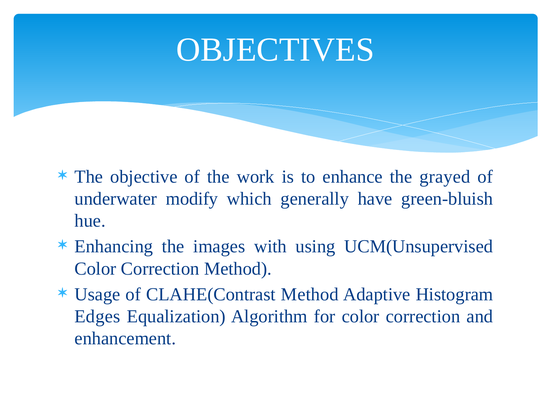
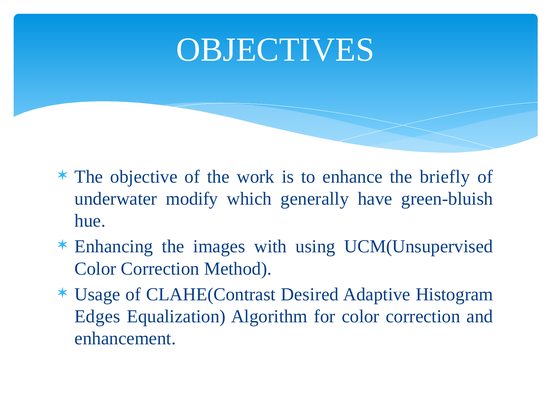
grayed: grayed -> briefly
CLAHE(Contrast Method: Method -> Desired
